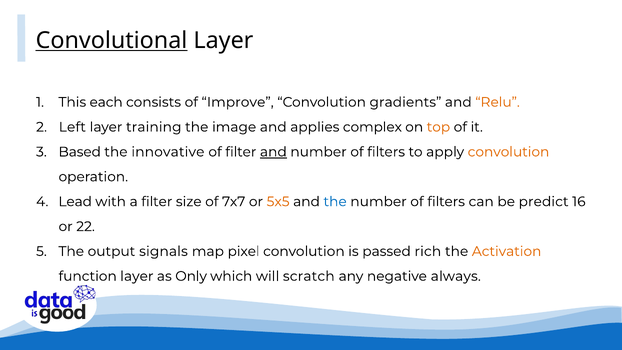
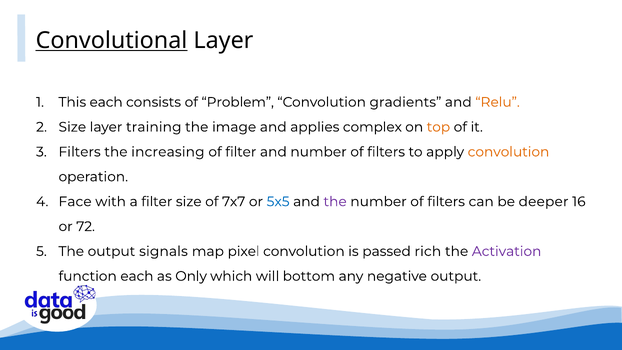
Improve: Improve -> Problem
Left at (72, 127): Left -> Size
Based at (80, 152): Based -> Filters
innovative: innovative -> increasing
and at (273, 152) underline: present -> none
Lead: Lead -> Face
5x5 colour: orange -> blue
the at (335, 202) colour: blue -> purple
predict: predict -> deeper
22: 22 -> 72
Activation colour: orange -> purple
function layer: layer -> each
scratch: scratch -> bottom
negative always: always -> output
